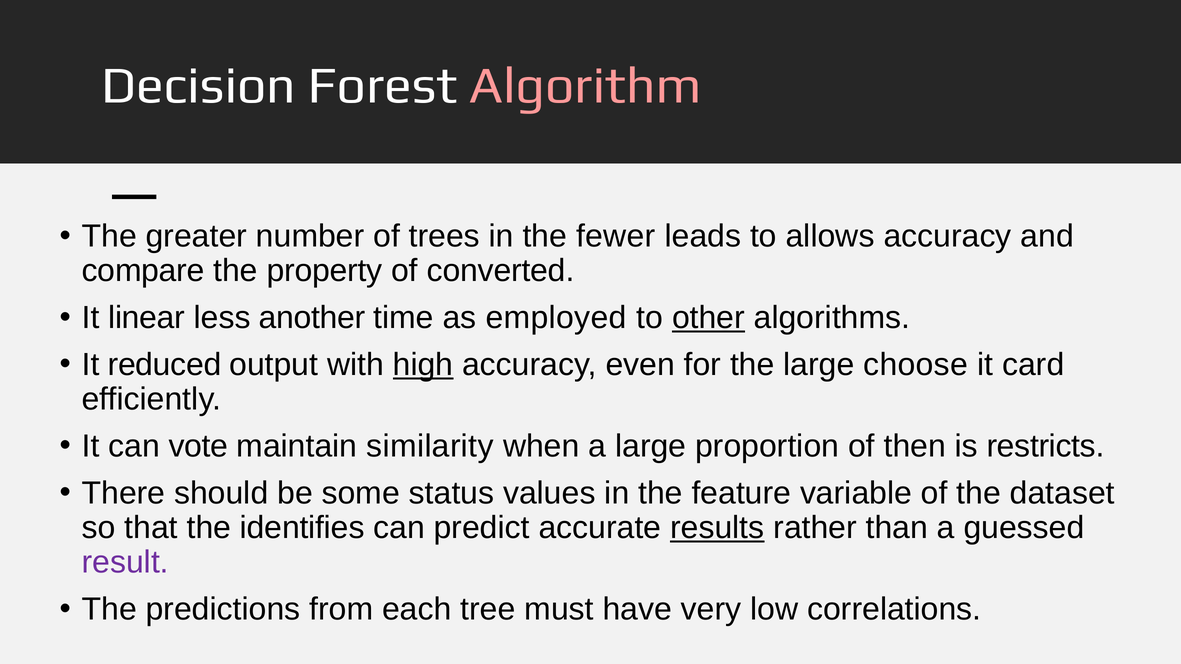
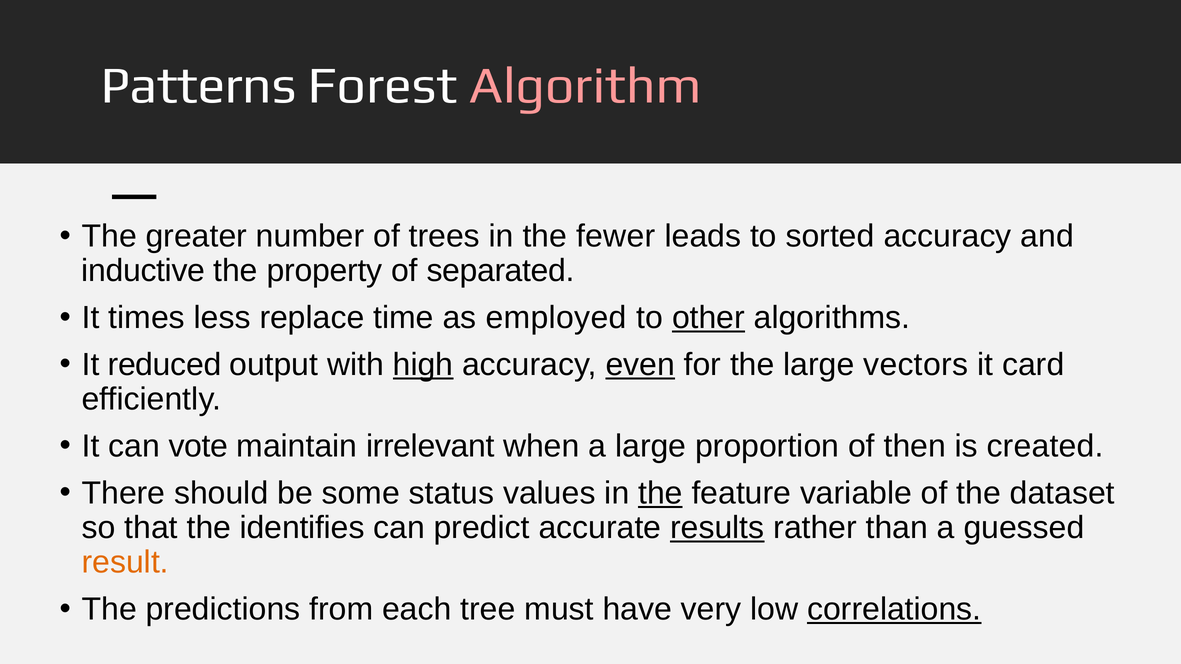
Decision: Decision -> Patterns
allows: allows -> sorted
compare: compare -> inductive
converted: converted -> separated
linear: linear -> times
another: another -> replace
even underline: none -> present
choose: choose -> vectors
similarity: similarity -> irrelevant
restricts: restricts -> created
the at (660, 493) underline: none -> present
result colour: purple -> orange
correlations underline: none -> present
